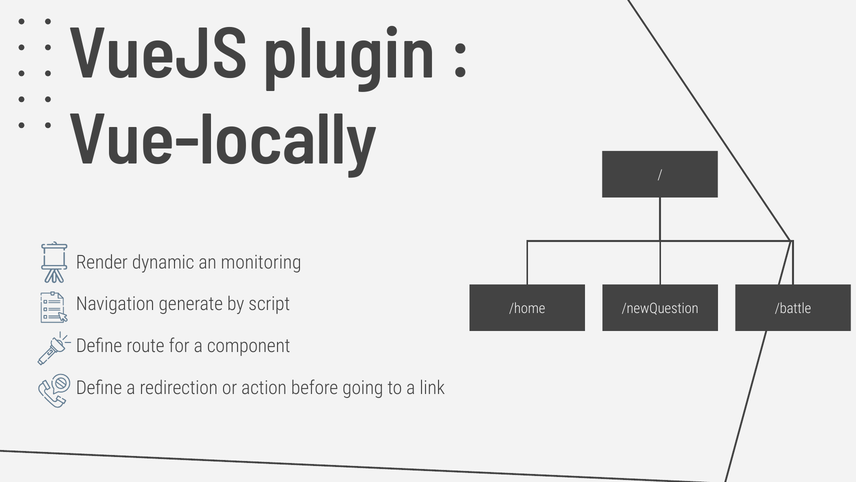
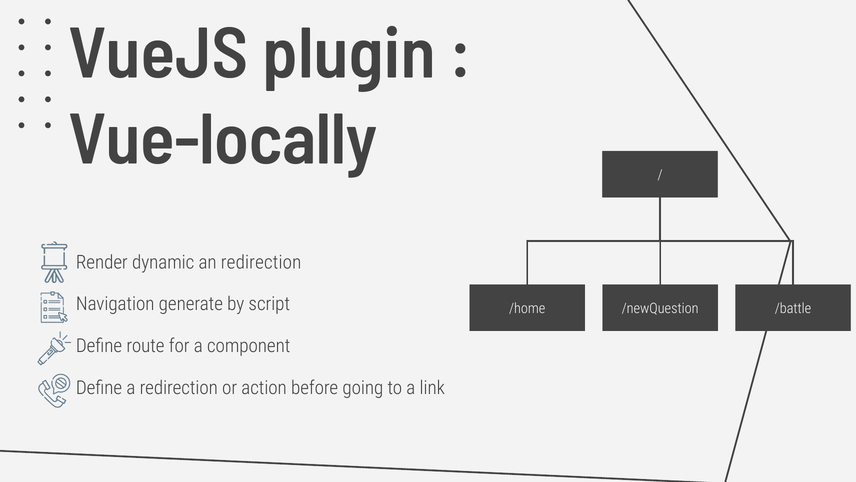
an monitoring: monitoring -> redirection
